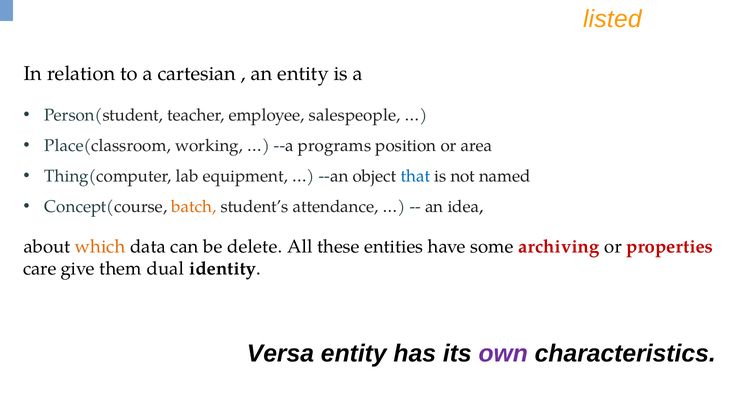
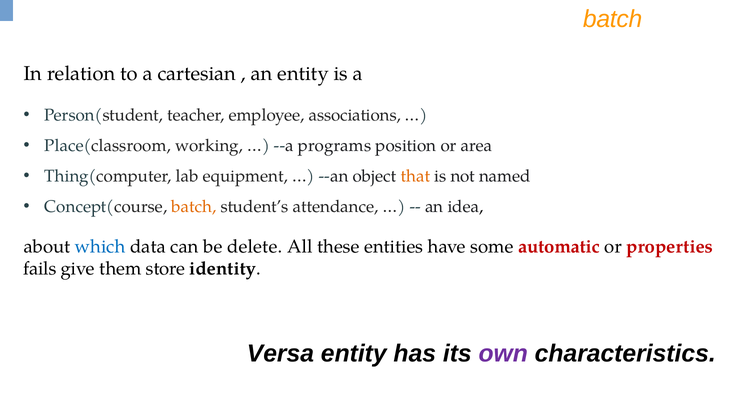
listed at (612, 19): listed -> batch
salespeople: salespeople -> associations
that colour: blue -> orange
which colour: orange -> blue
archiving: archiving -> automatic
care: care -> fails
dual: dual -> store
